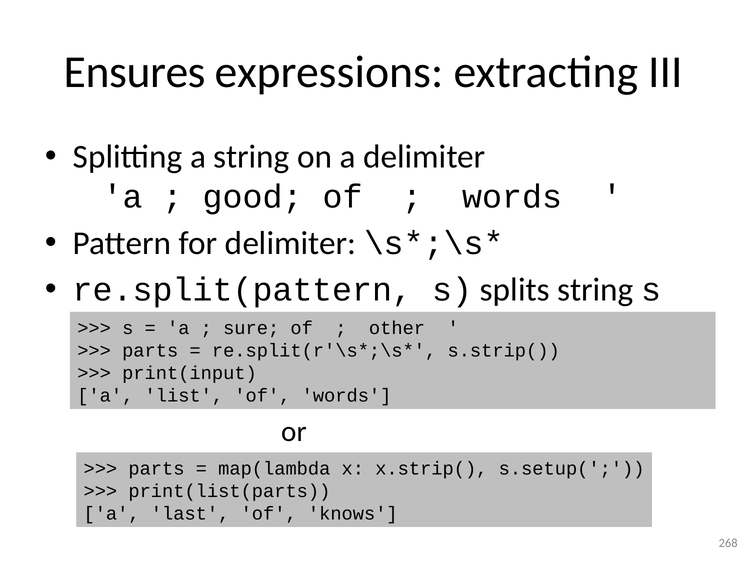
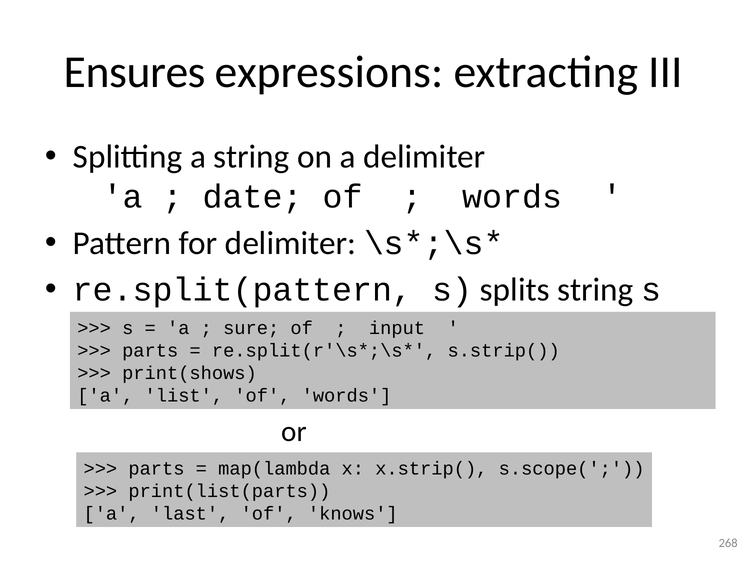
good: good -> date
other: other -> input
print(input: print(input -> print(shows
s.setup(: s.setup( -> s.scope(
